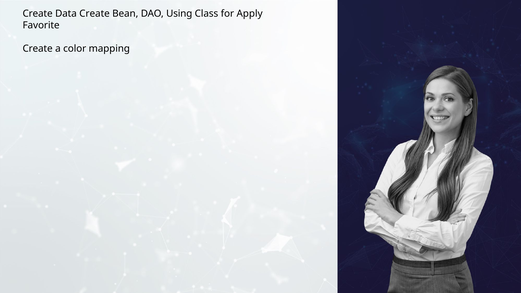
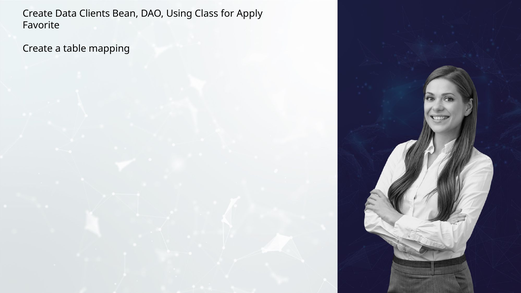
Data Create: Create -> Clients
color: color -> table
